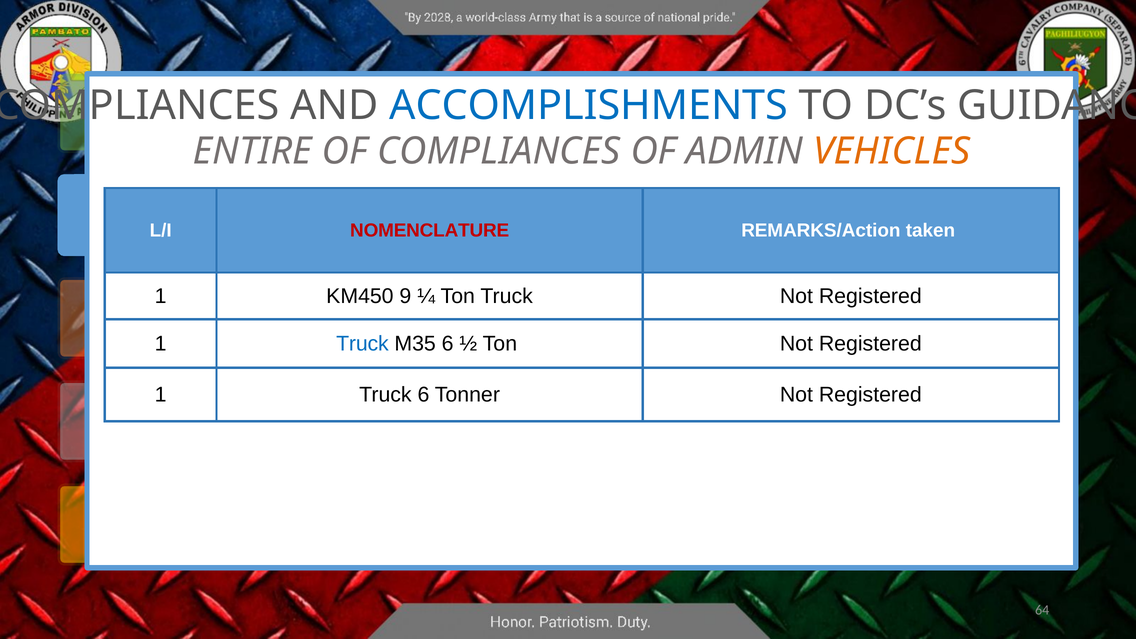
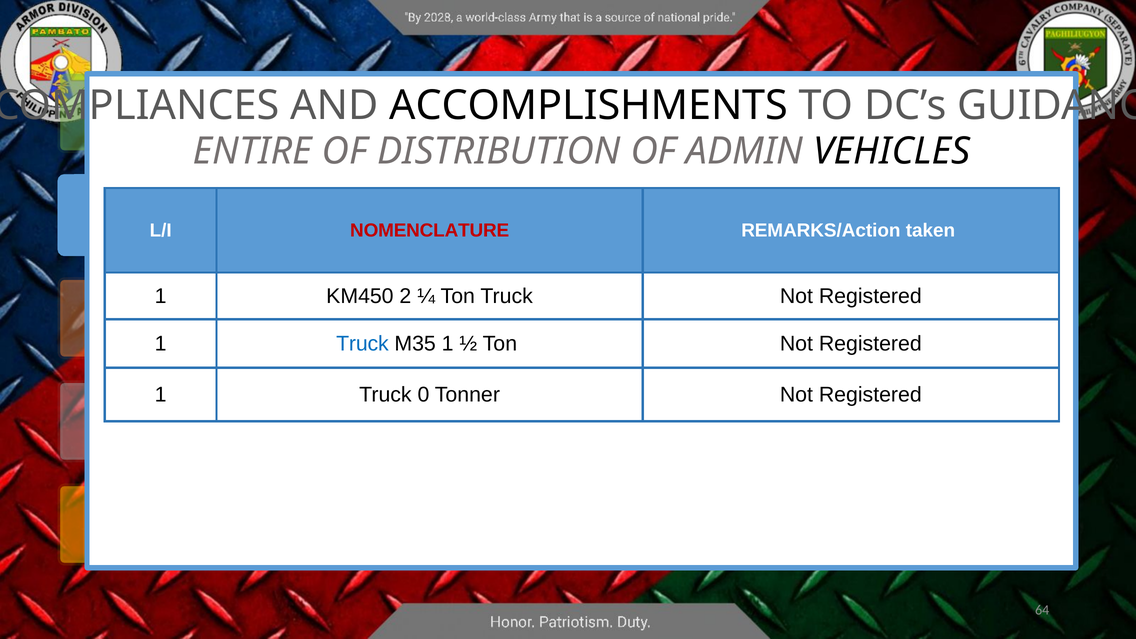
ACCOMPLISHMENTS colour: blue -> black
OF COMPLIANCES: COMPLIANCES -> DISTRIBUTION
VEHICLES colour: orange -> black
9: 9 -> 2
M35 6: 6 -> 1
Truck 6: 6 -> 0
